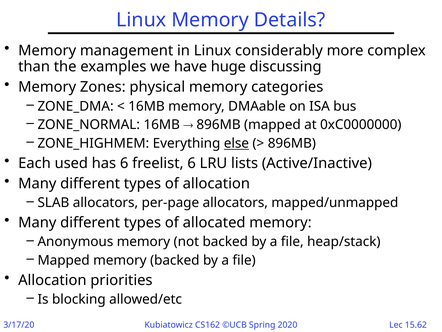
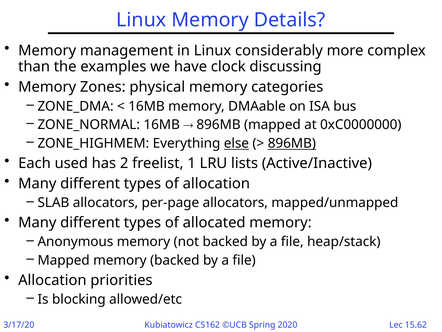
huge: huge -> clock
896MB at (292, 143) underline: none -> present
has 6: 6 -> 2
freelist 6: 6 -> 1
